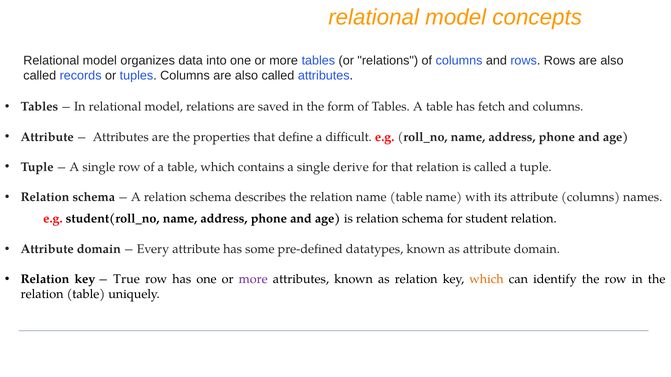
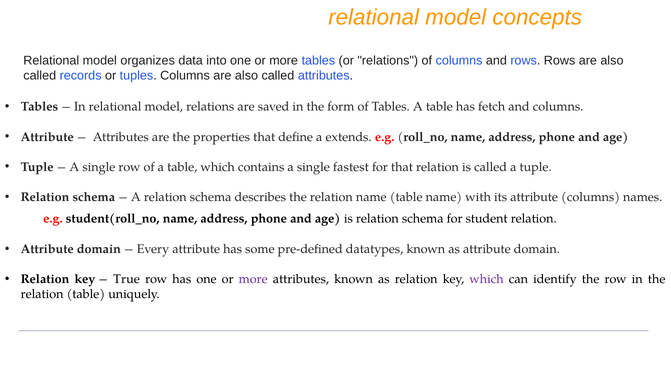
difficult: difficult -> extends
derive: derive -> fastest
which at (487, 280) colour: orange -> purple
